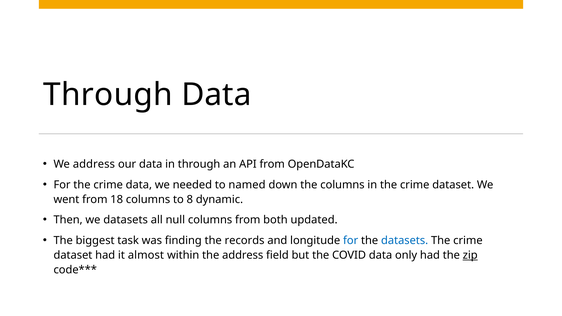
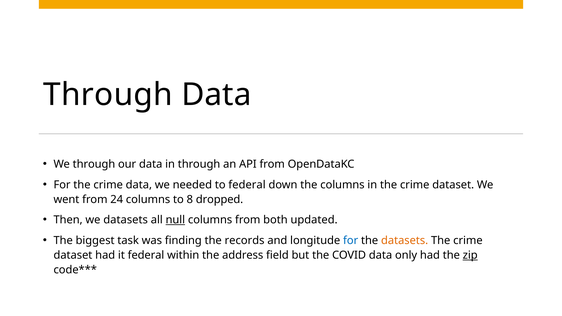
We address: address -> through
to named: named -> federal
18: 18 -> 24
dynamic: dynamic -> dropped
null underline: none -> present
datasets at (405, 241) colour: blue -> orange
it almost: almost -> federal
